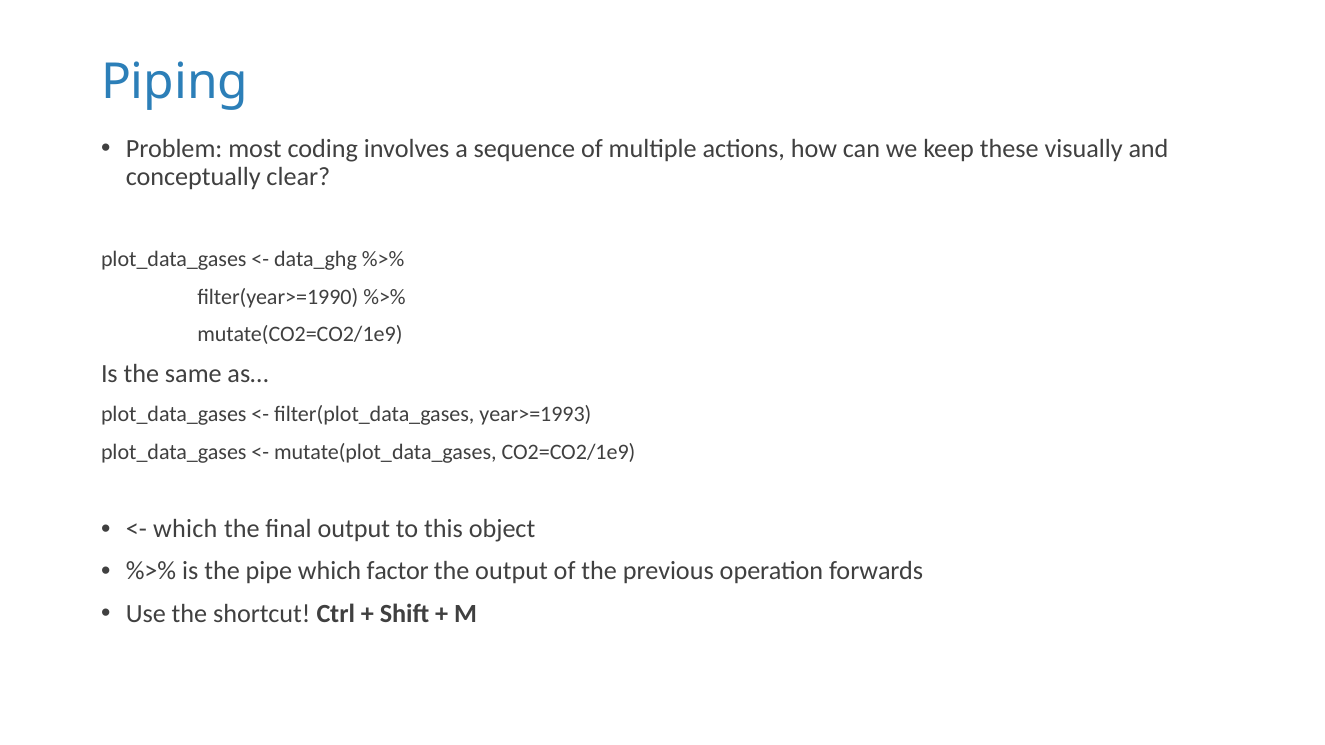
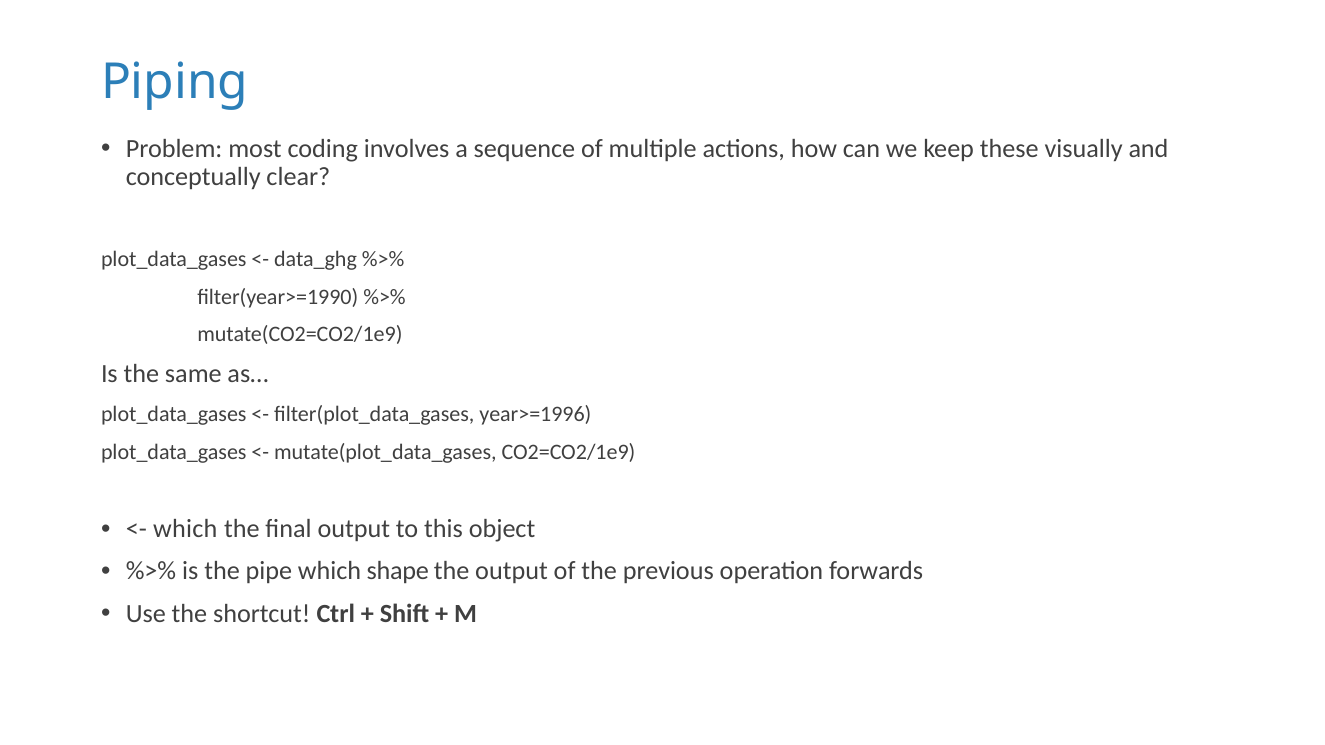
year>=1993: year>=1993 -> year>=1996
factor: factor -> shape
